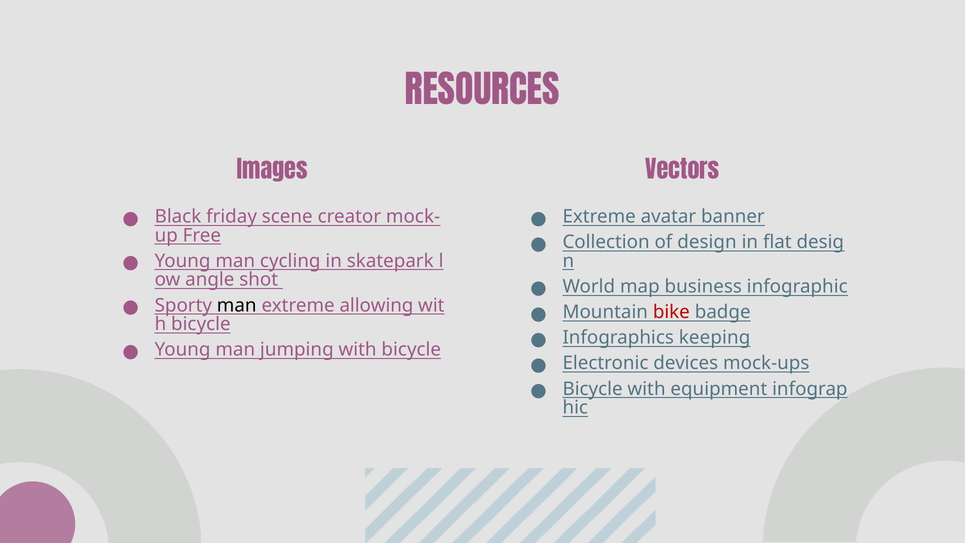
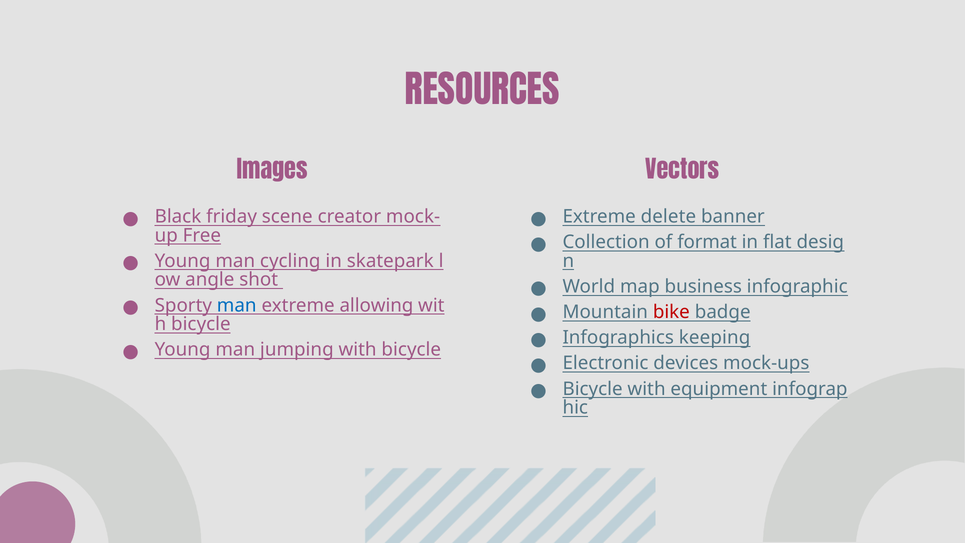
avatar: avatar -> delete
design: design -> format
man at (237, 305) colour: black -> blue
